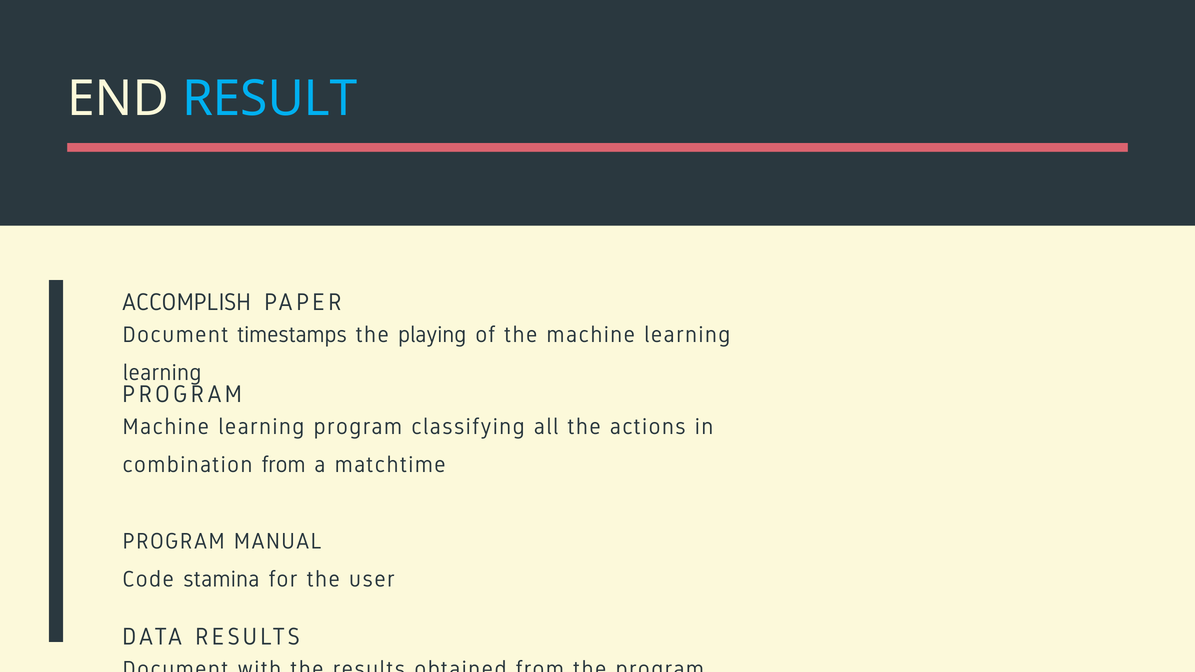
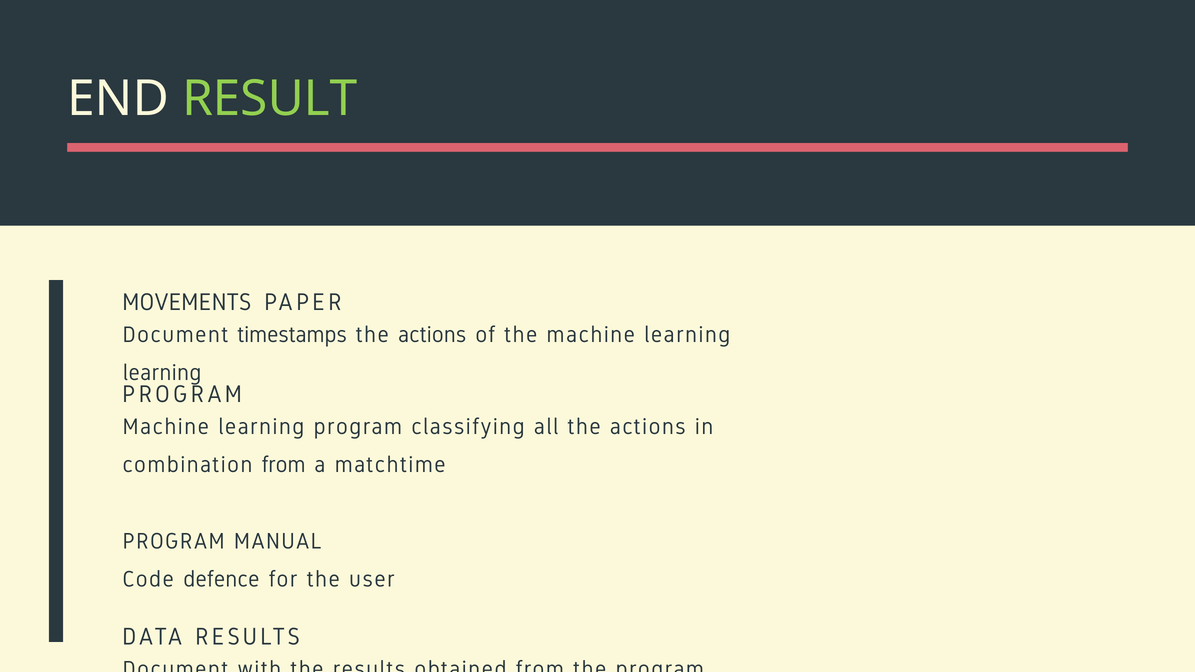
RESULT colour: light blue -> light green
ACCOMPLISH: ACCOMPLISH -> MOVEMENTS
playing at (432, 335): playing -> actions
stamina: stamina -> defence
